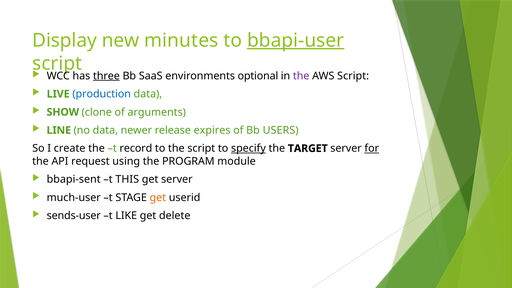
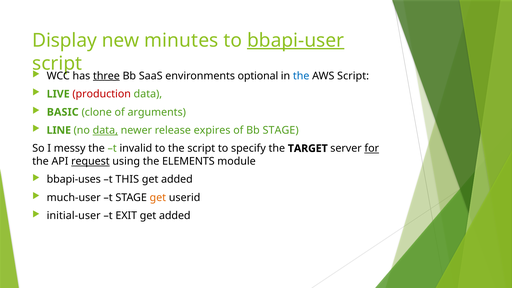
the at (301, 76) colour: purple -> blue
production colour: blue -> red
SHOW: SHOW -> BASIC
data at (105, 130) underline: none -> present
Bb USERS: USERS -> STAGE
create: create -> messy
record: record -> invalid
specify underline: present -> none
request underline: none -> present
PROGRAM: PROGRAM -> ELEMENTS
bbapi-sent: bbapi-sent -> bbapi-uses
server at (177, 179): server -> added
sends-user: sends-user -> initial-user
LIKE: LIKE -> EXIT
delete at (175, 216): delete -> added
